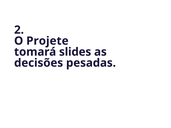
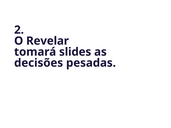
Projete: Projete -> Revelar
